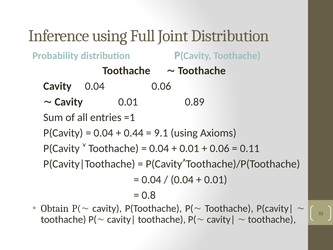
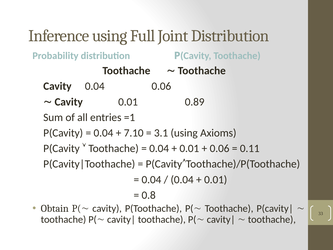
0.44: 0.44 -> 7.10
9.1: 9.1 -> 3.1
